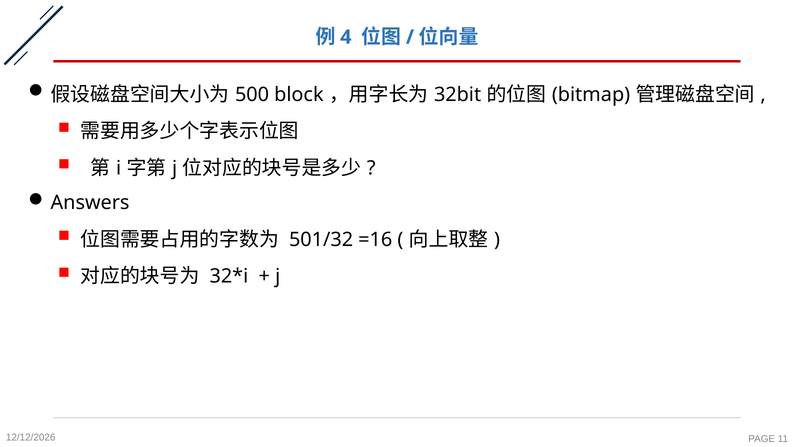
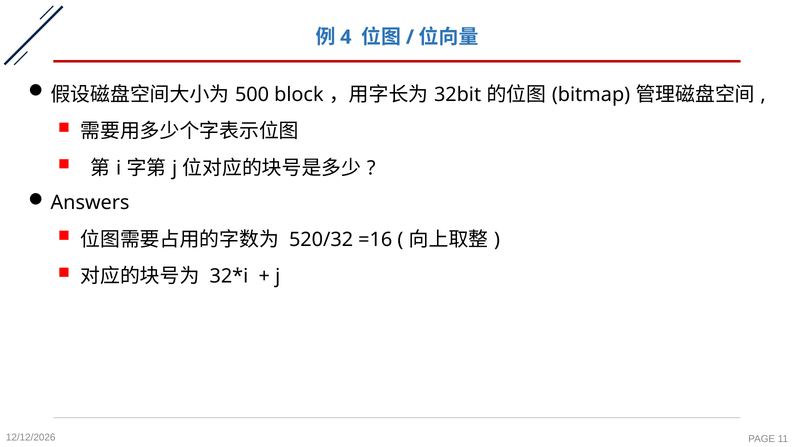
501/32: 501/32 -> 520/32
